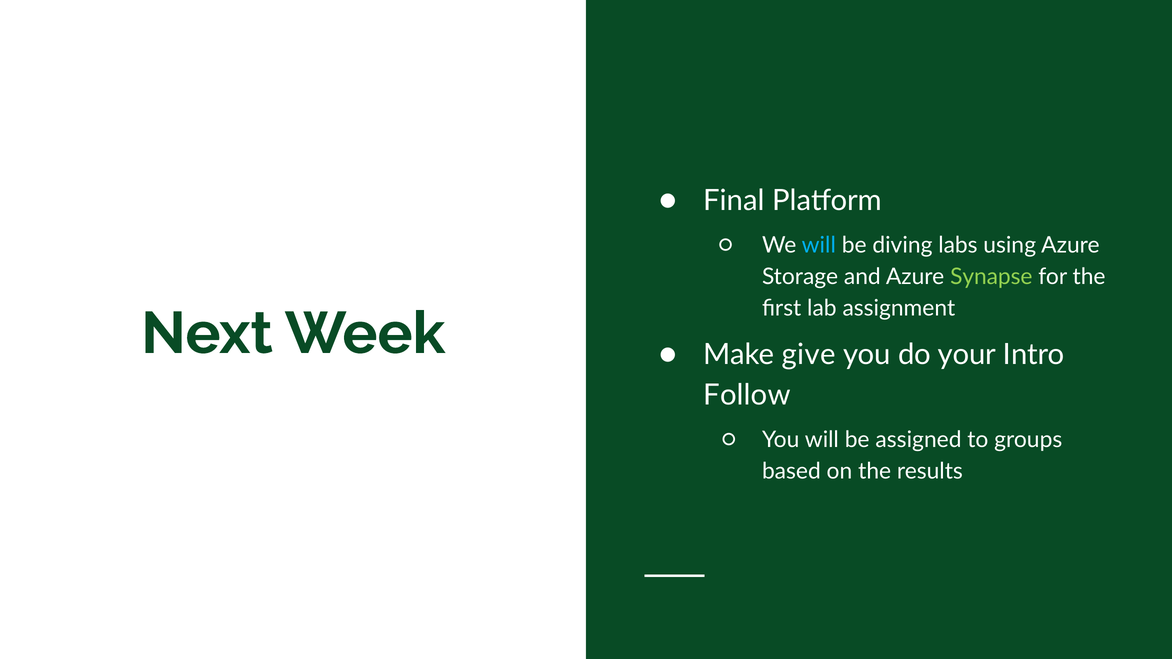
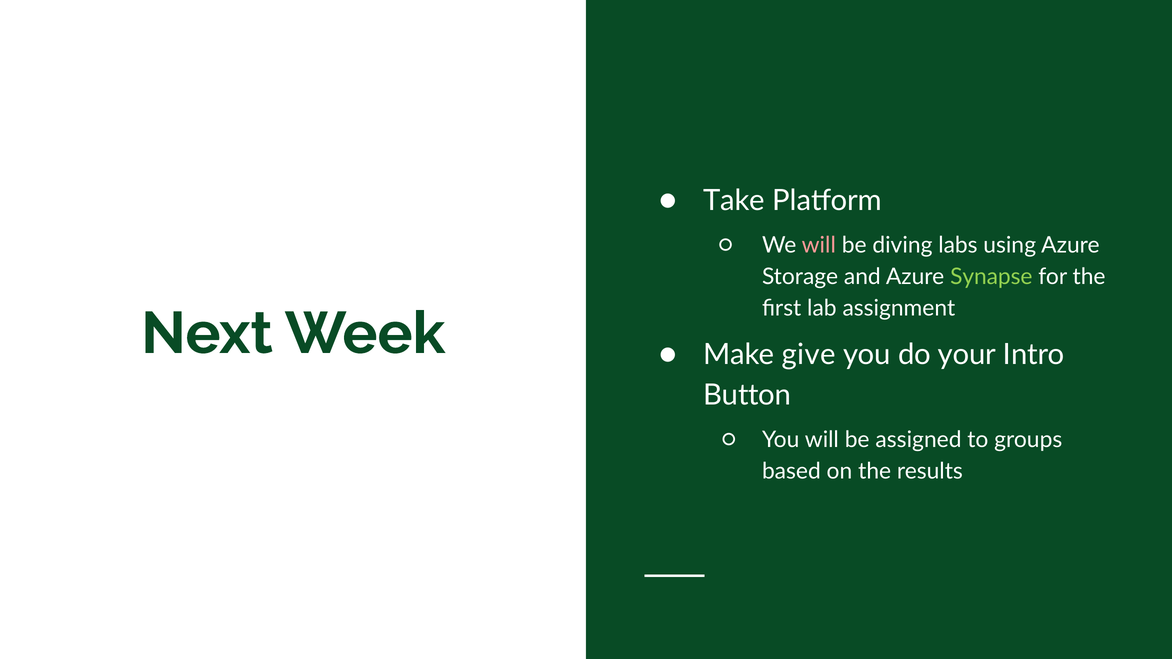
Final: Final -> Take
will at (819, 245) colour: light blue -> pink
Follow: Follow -> Button
